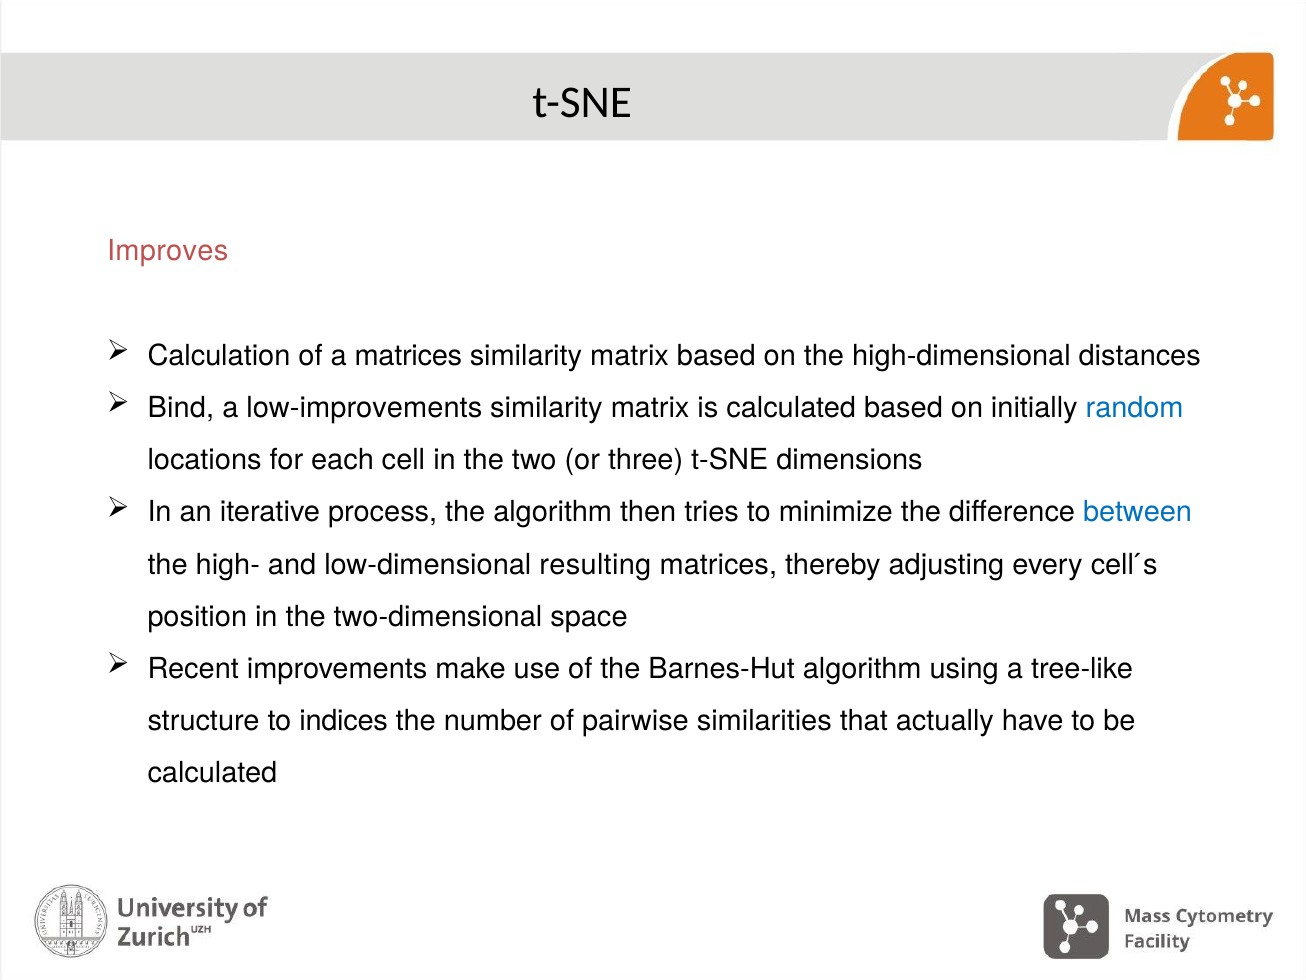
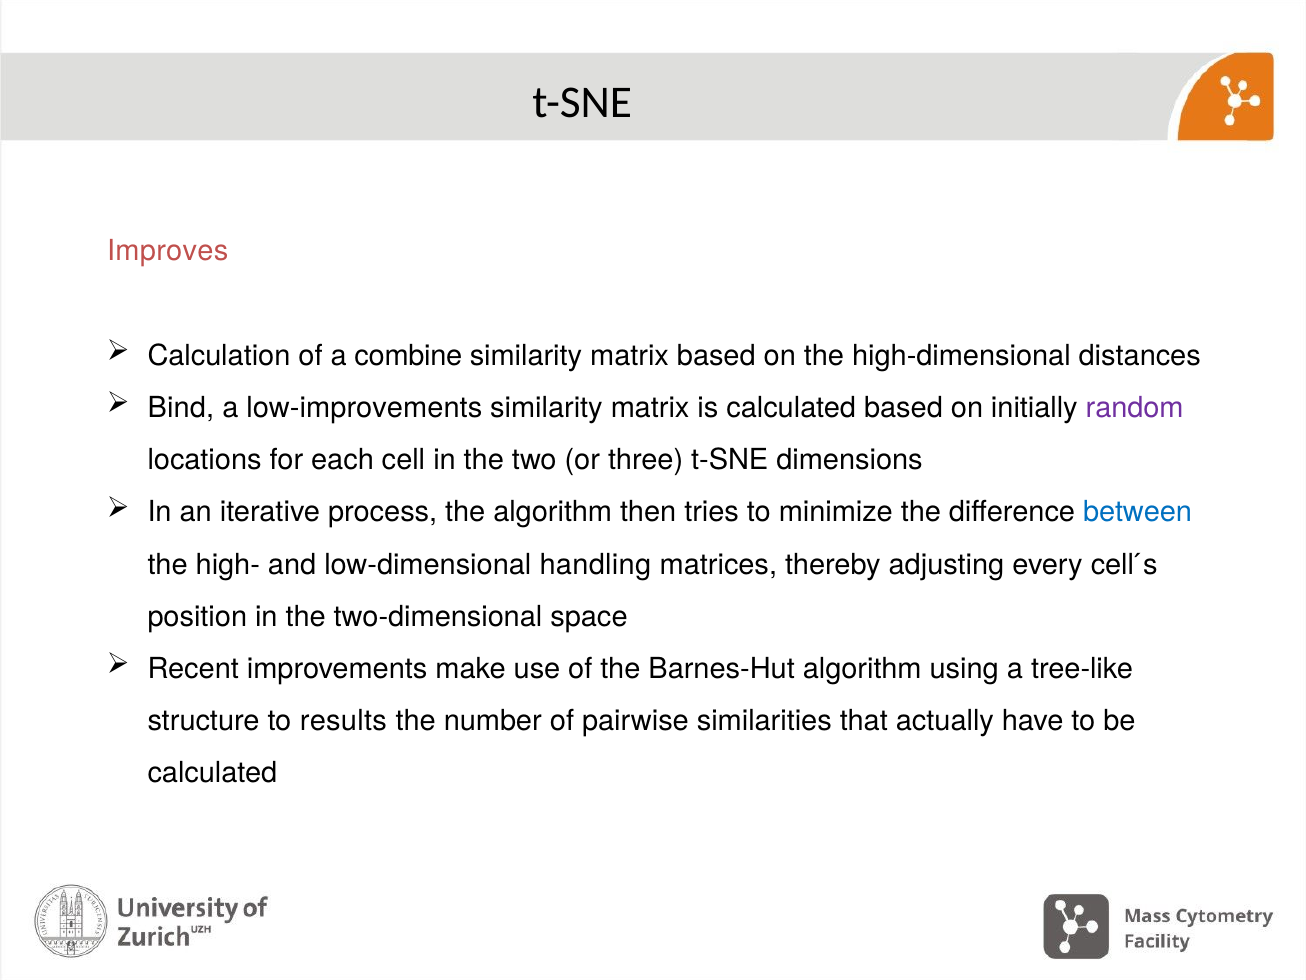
a matrices: matrices -> combine
random colour: blue -> purple
resulting: resulting -> handling
indices: indices -> results
